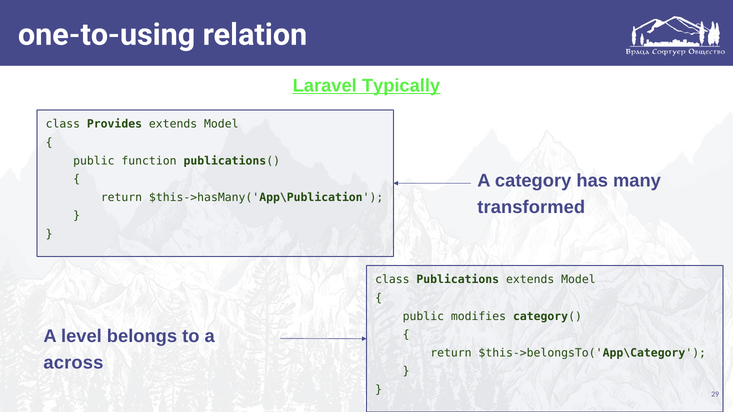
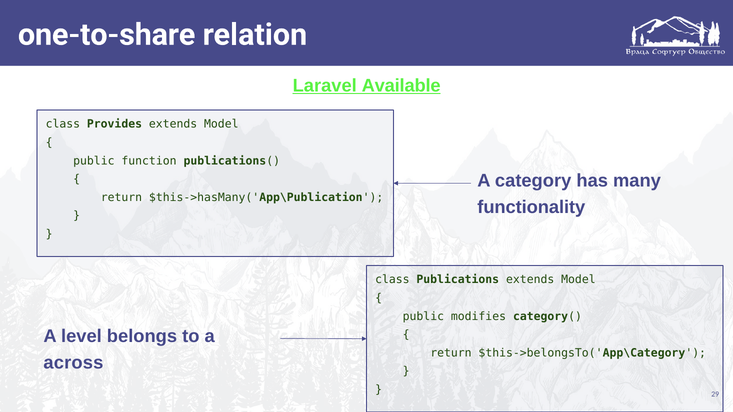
one-to-using: one-to-using -> one-to-share
Typically: Typically -> Available
transformed: transformed -> functionality
